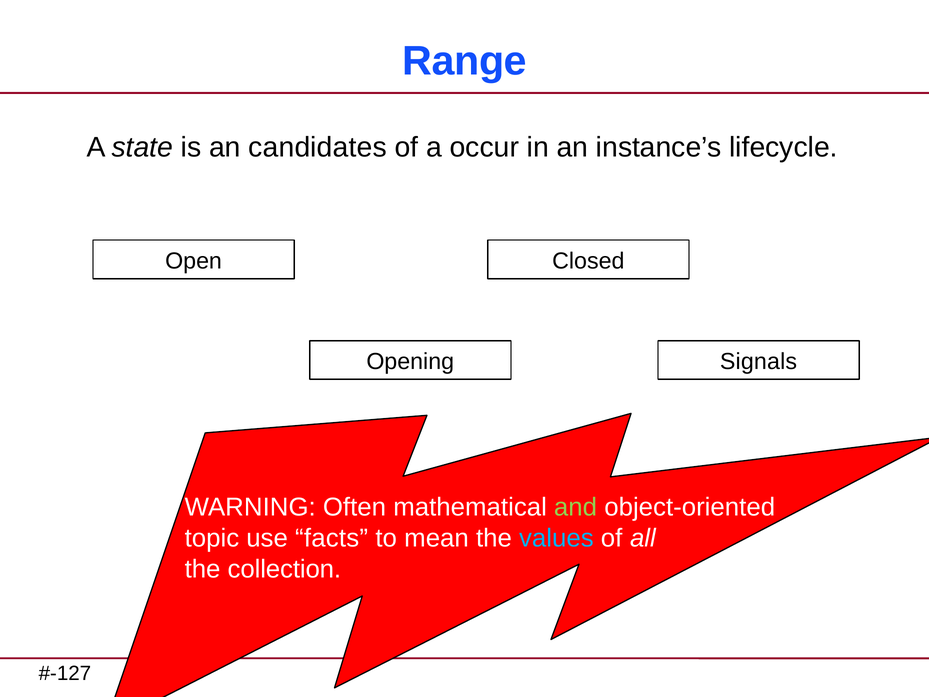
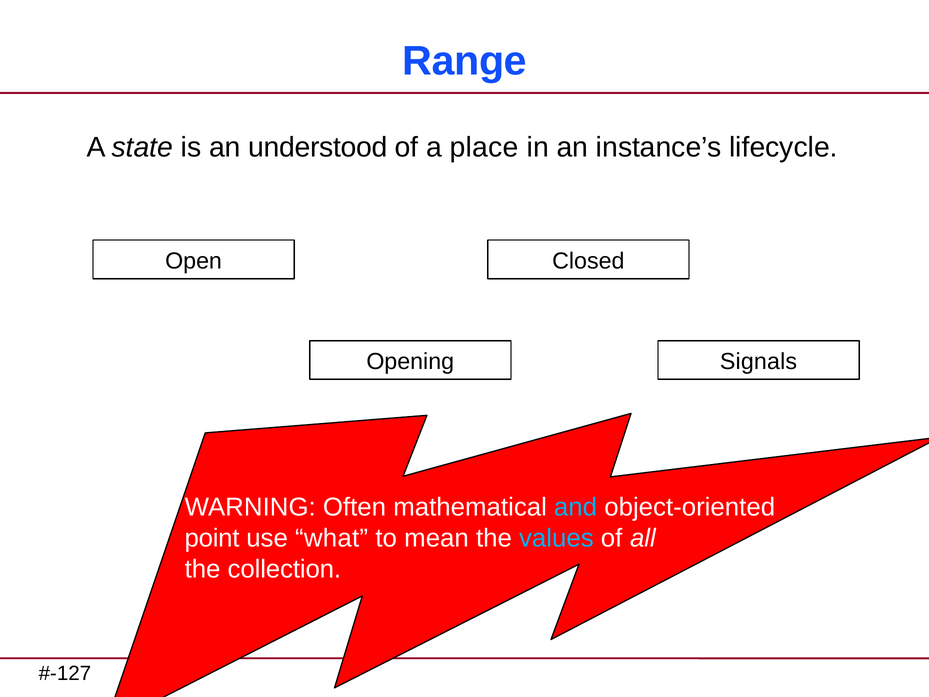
candidates: candidates -> understood
occur: occur -> place
and colour: light green -> light blue
topic: topic -> point
facts: facts -> what
